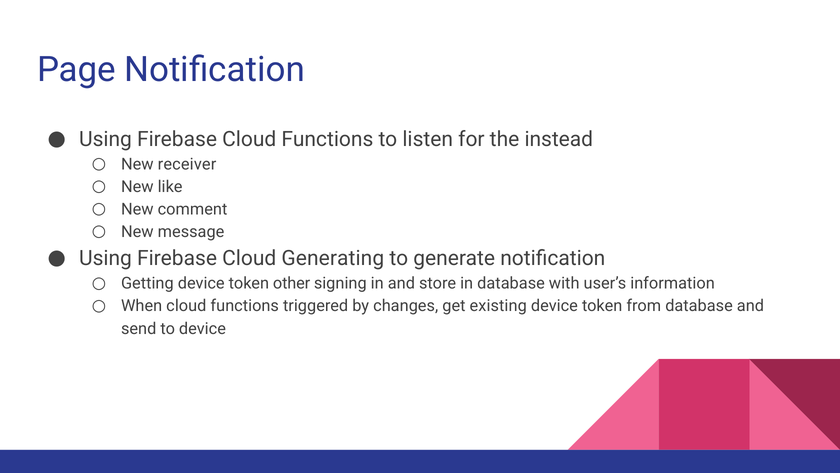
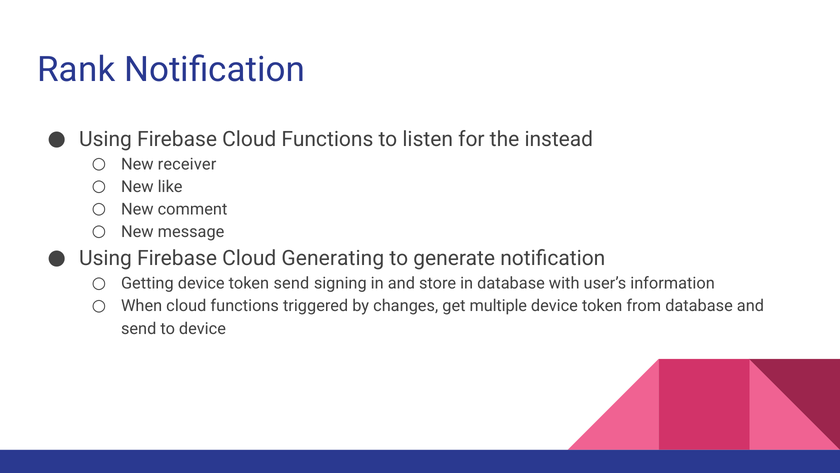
Page: Page -> Rank
token other: other -> send
existing: existing -> multiple
